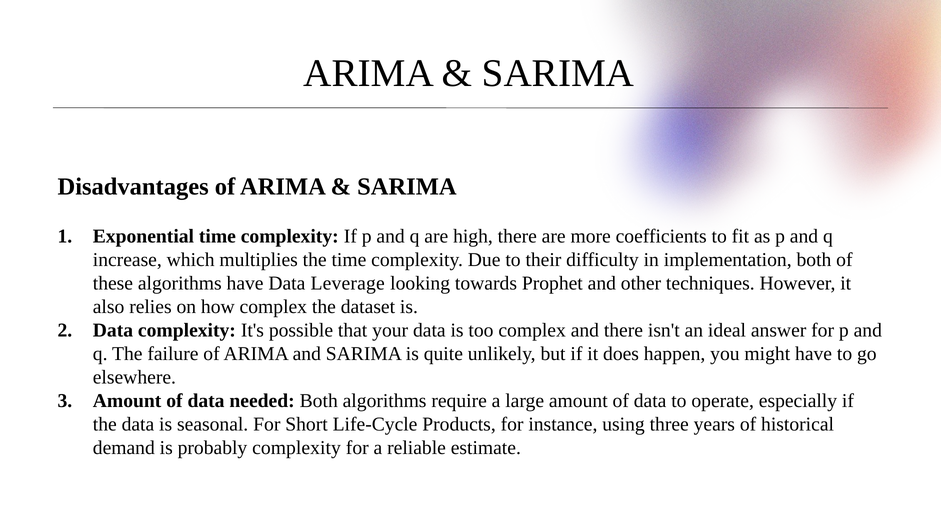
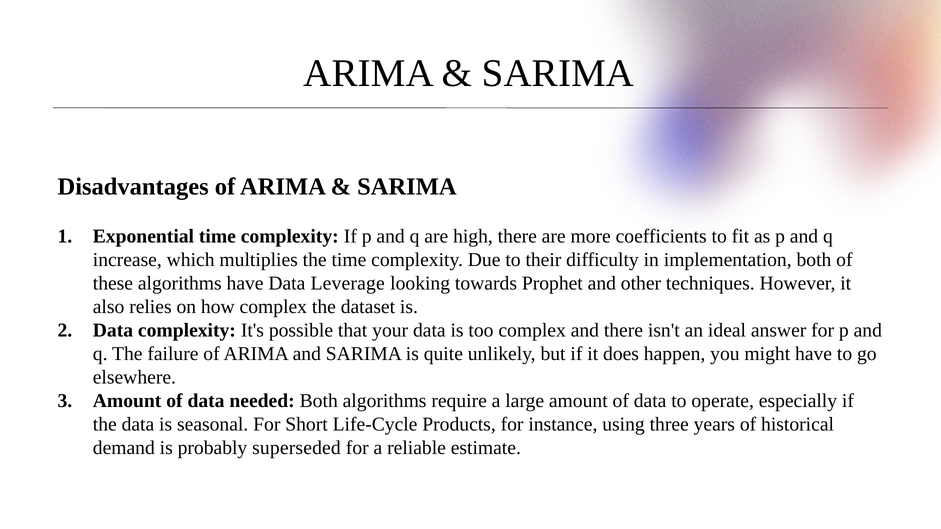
probably complexity: complexity -> superseded
